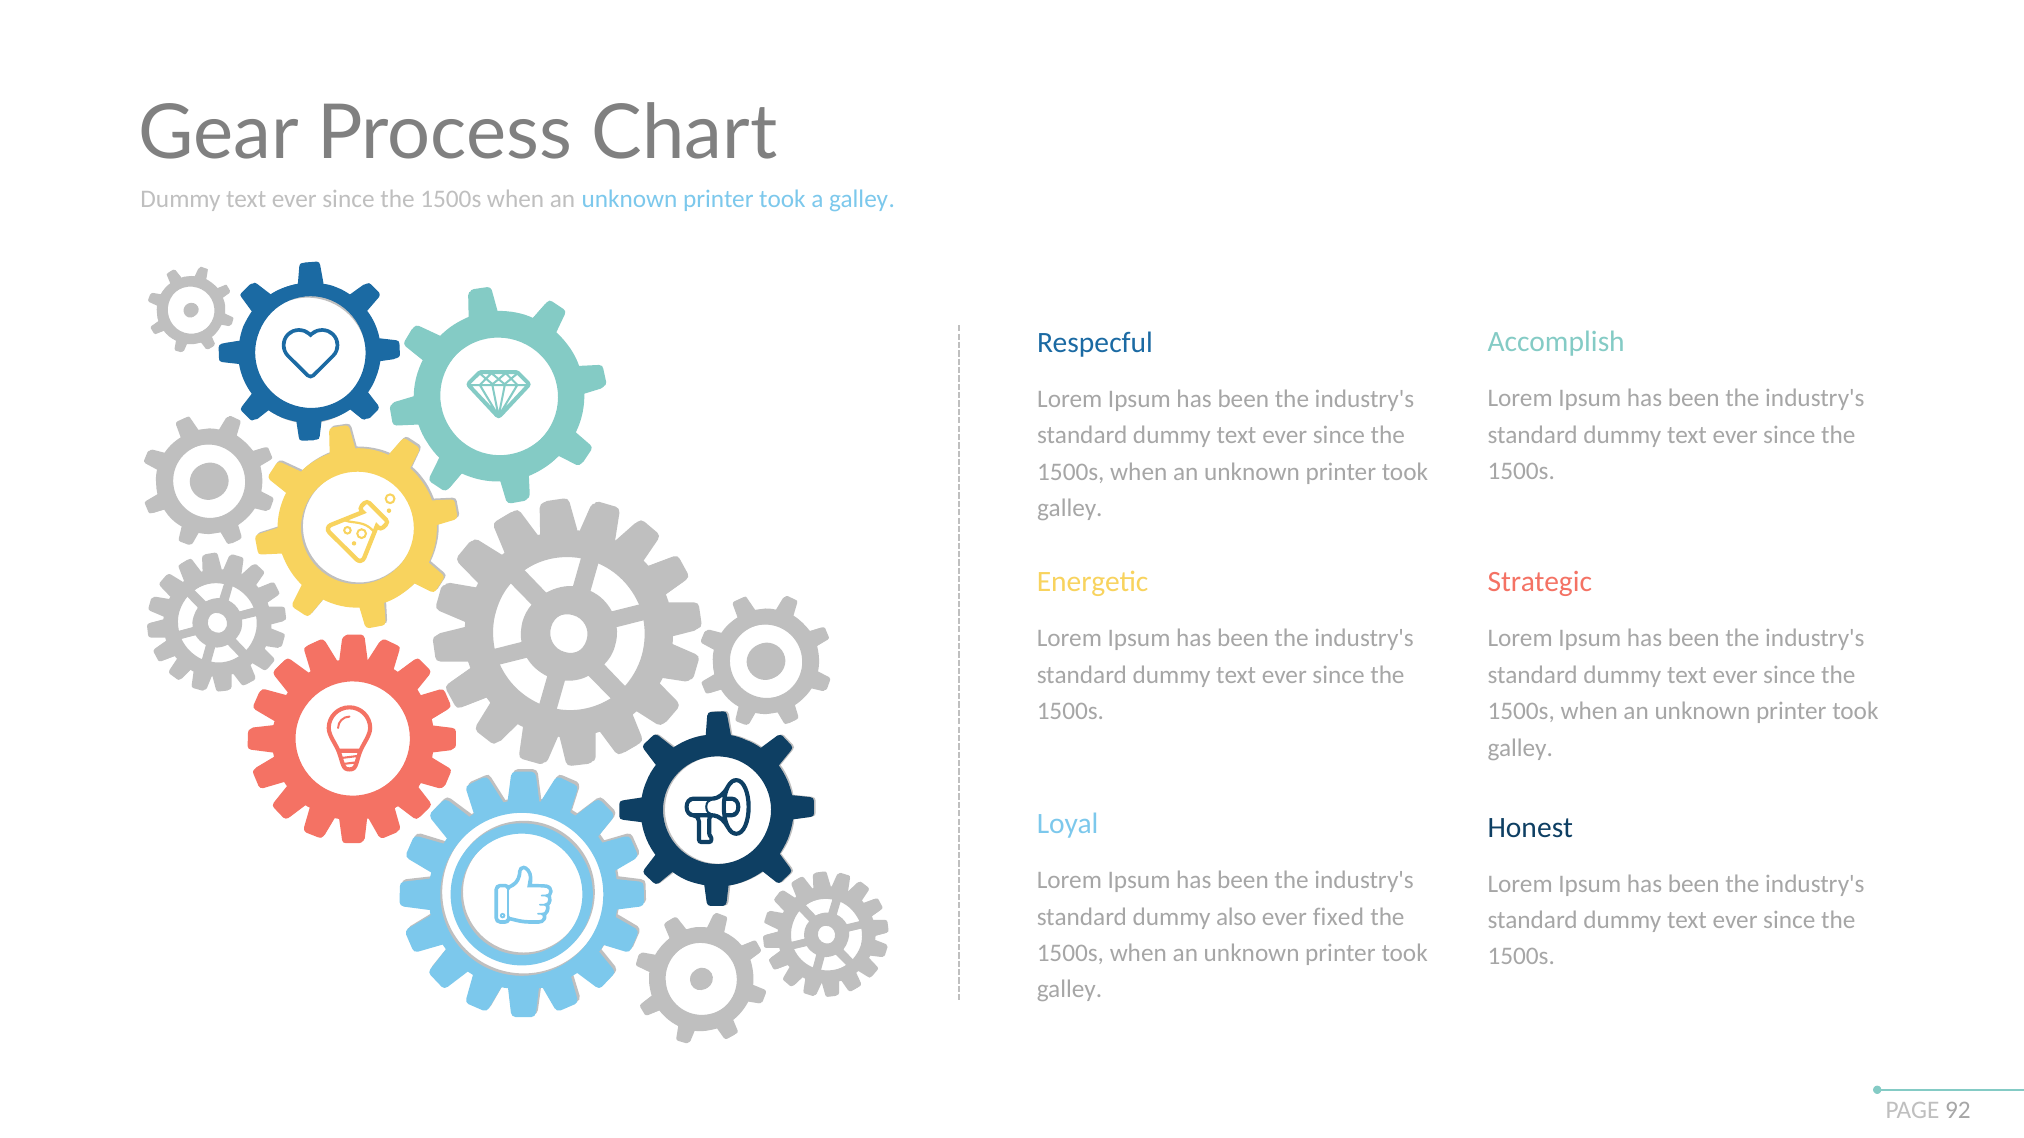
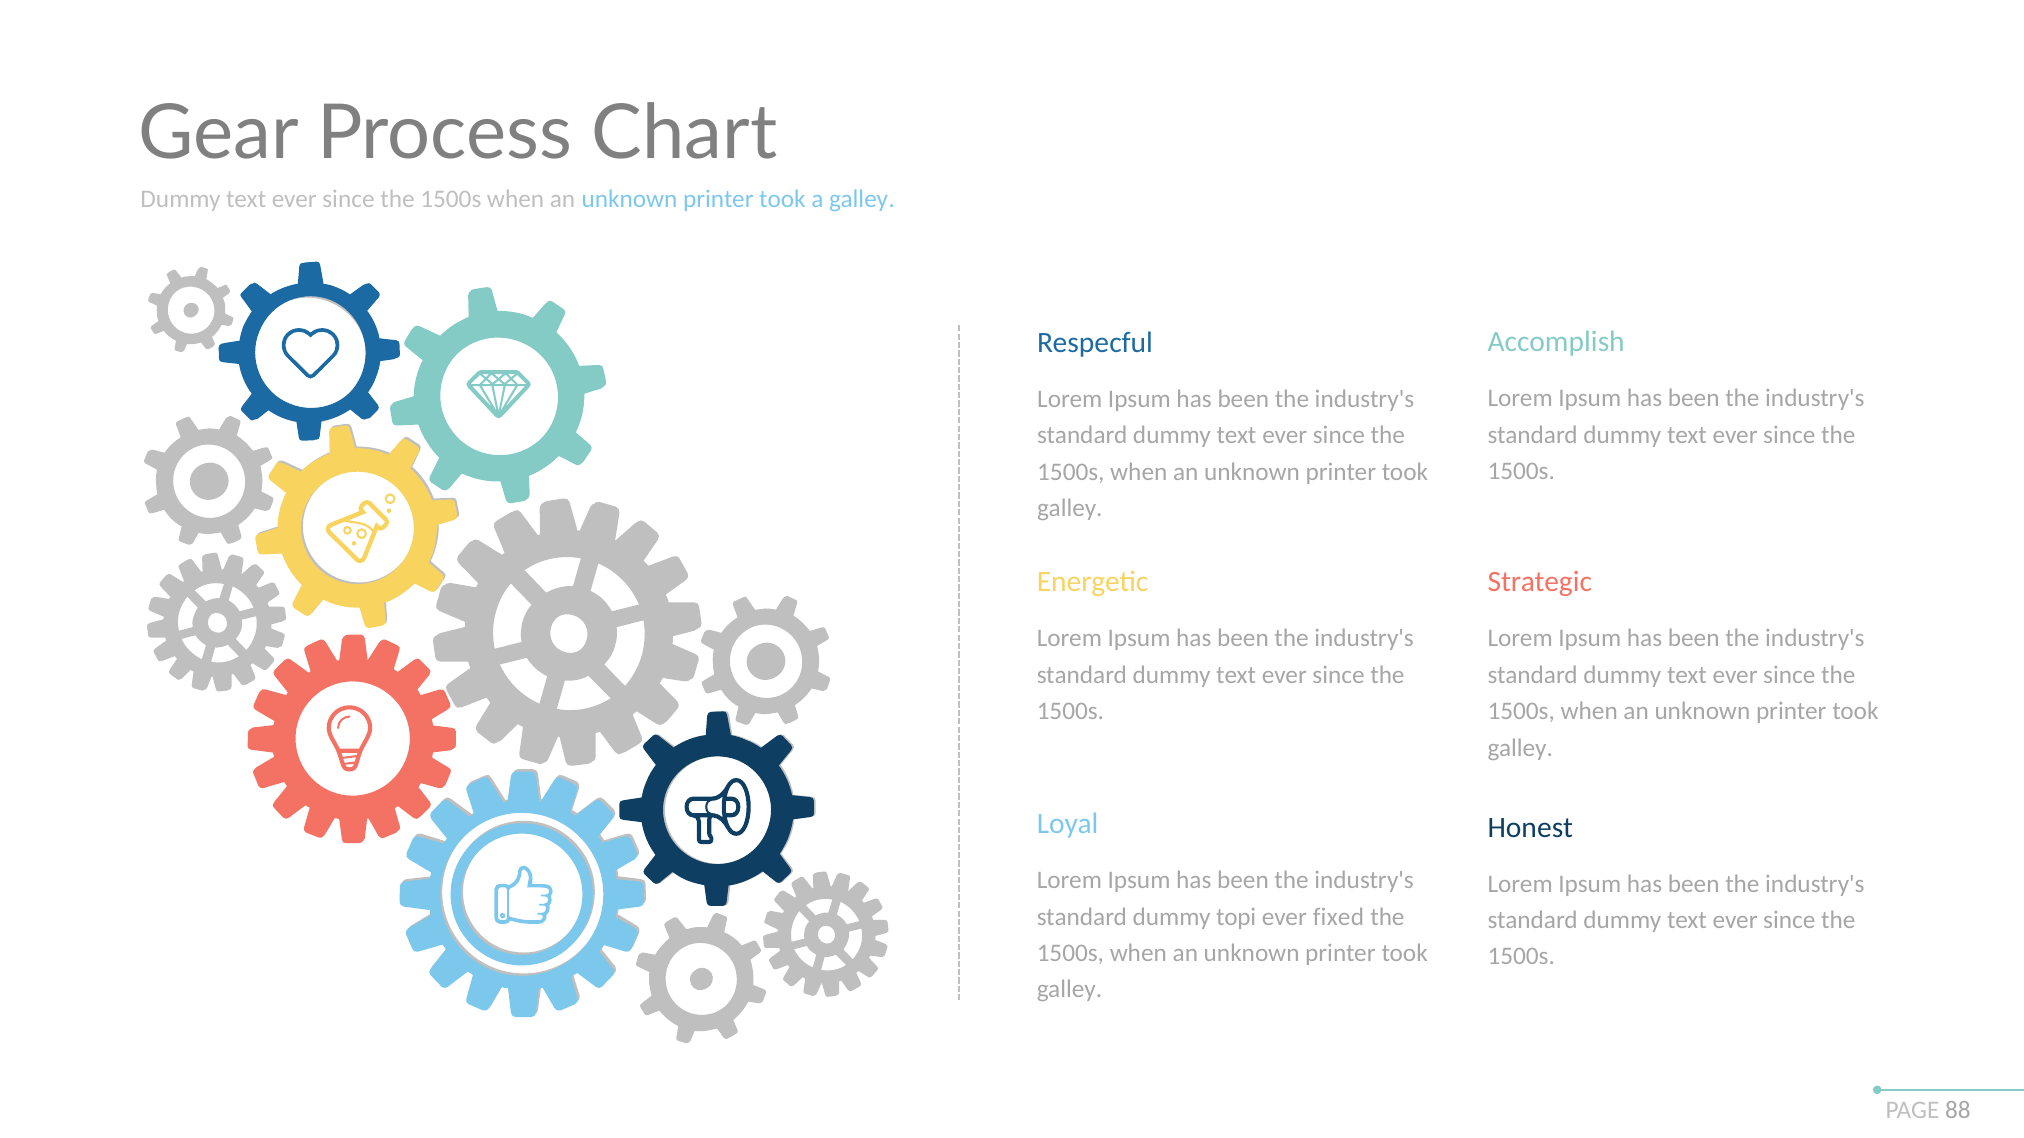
also: also -> topi
92: 92 -> 88
